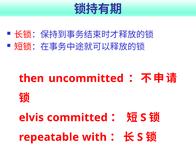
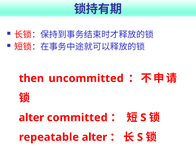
elvis at (31, 118): elvis -> alter
repeatable with: with -> alter
